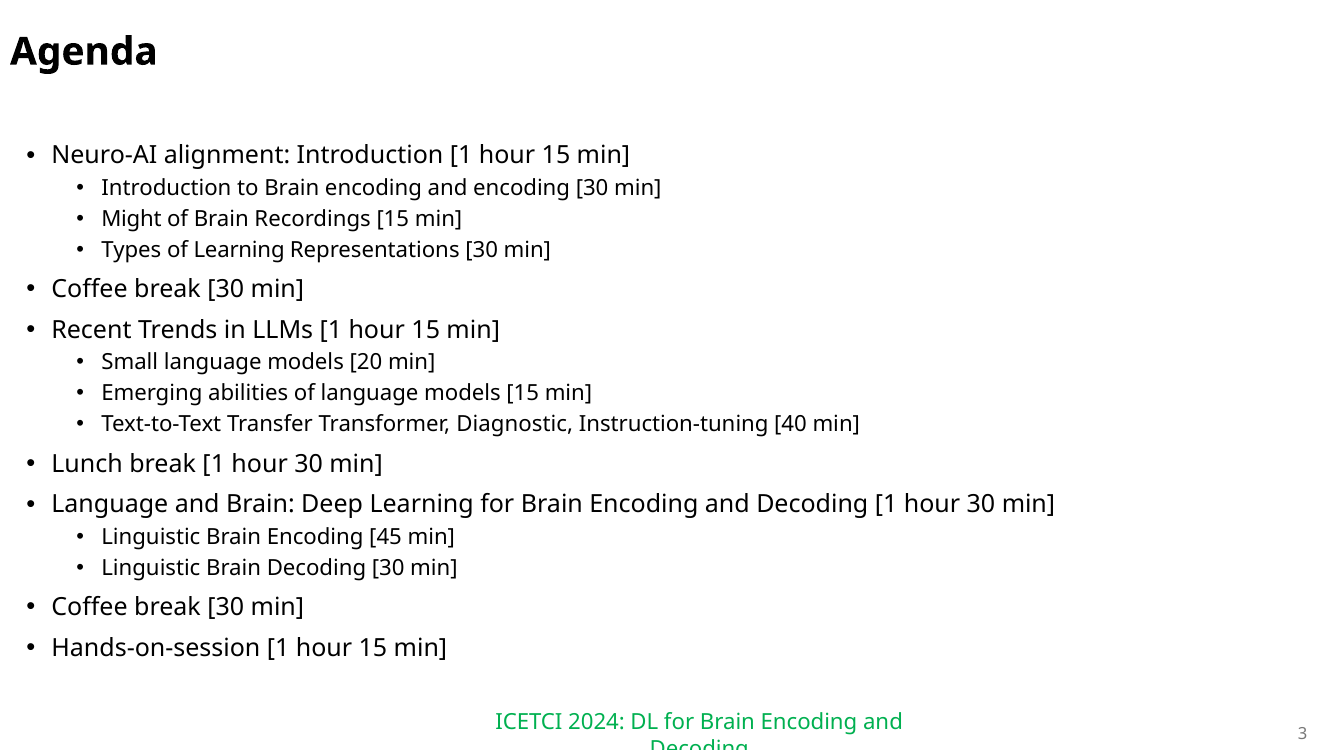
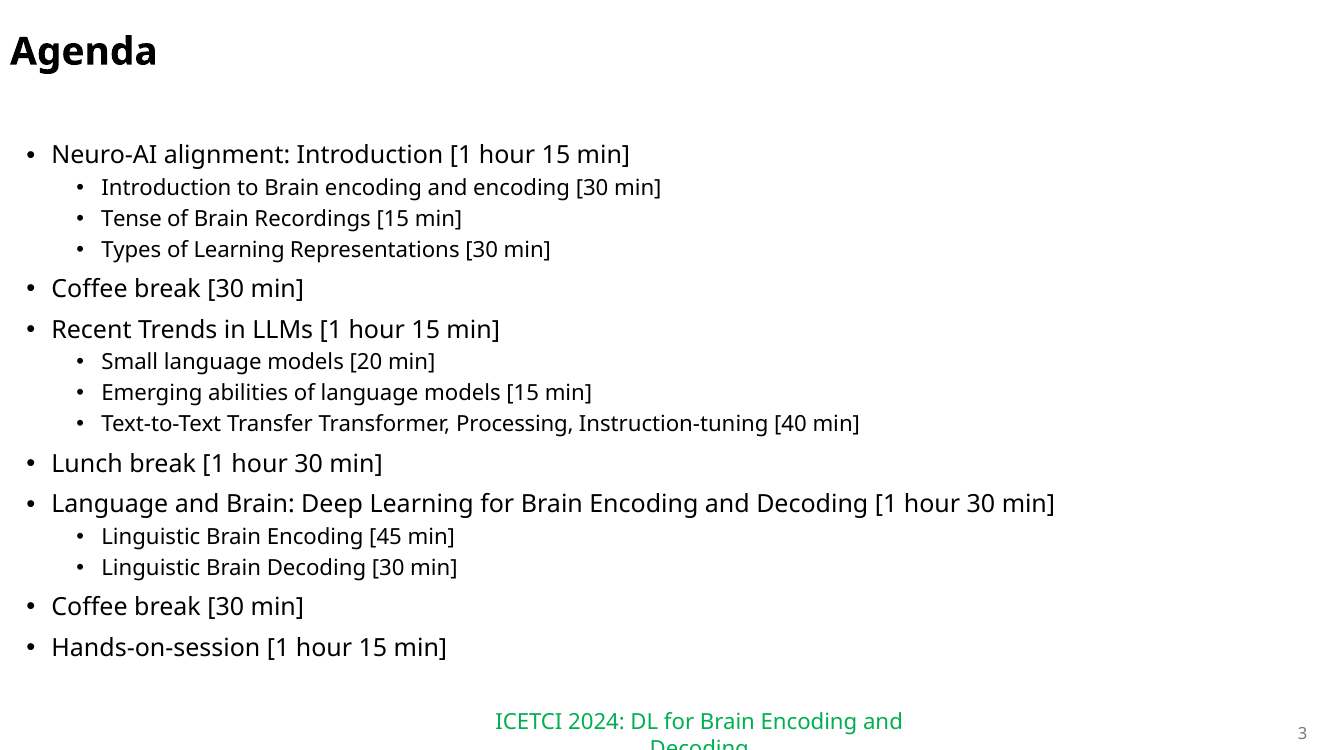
Might: Might -> Tense
Diagnostic: Diagnostic -> Processing
